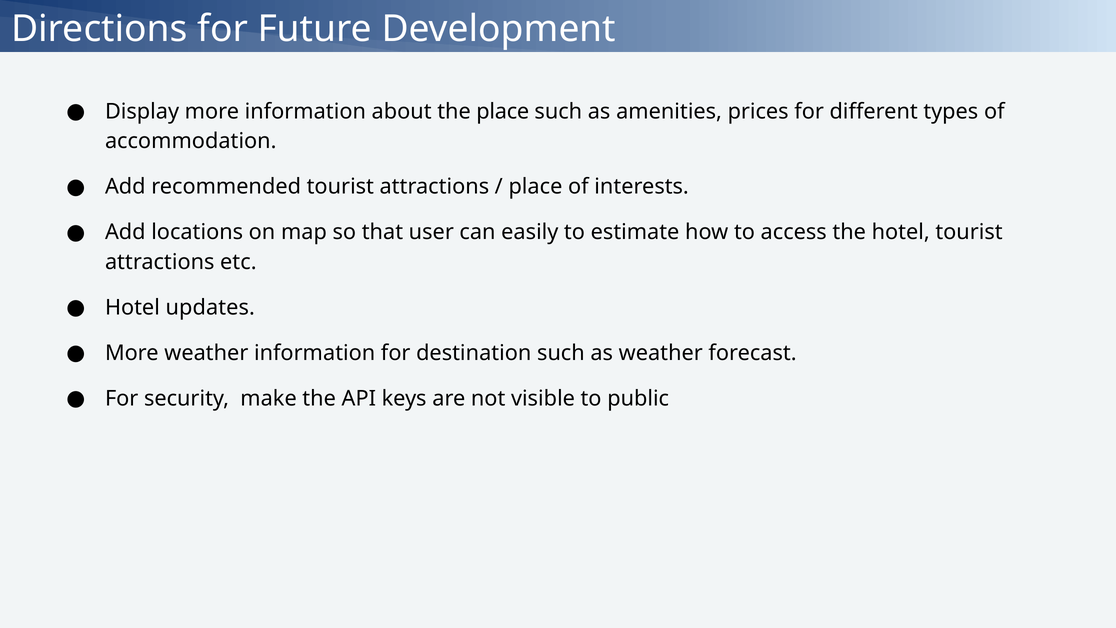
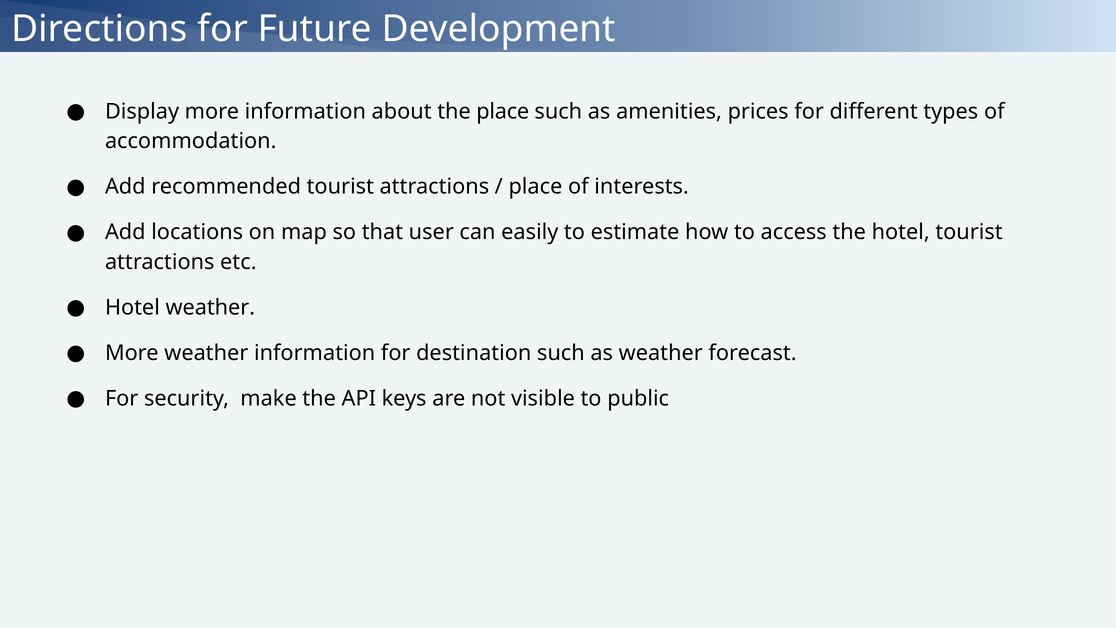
Hotel updates: updates -> weather
